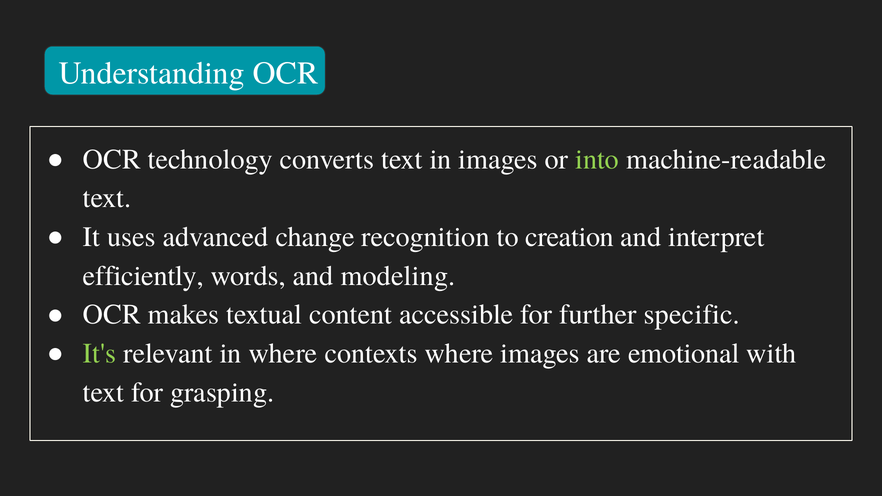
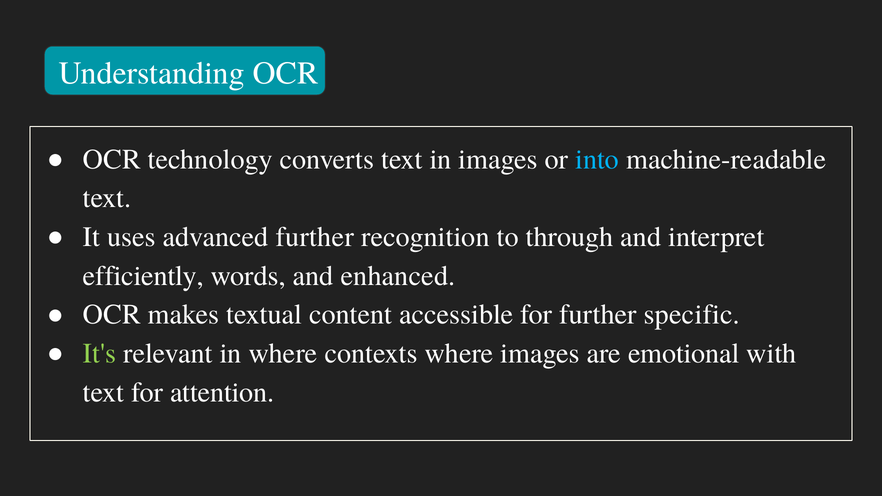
into colour: light green -> light blue
advanced change: change -> further
creation: creation -> through
modeling: modeling -> enhanced
grasping: grasping -> attention
